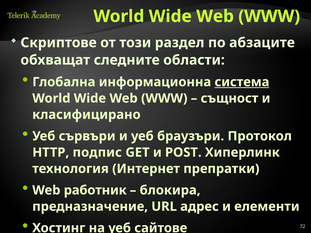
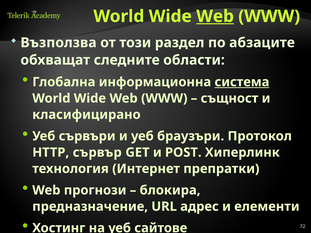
Web at (215, 16) underline: none -> present
Скриптове: Скриптове -> Възползва
подпис: подпис -> сървър
работник: работник -> прогнози
